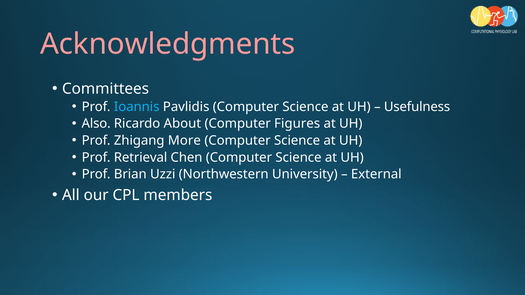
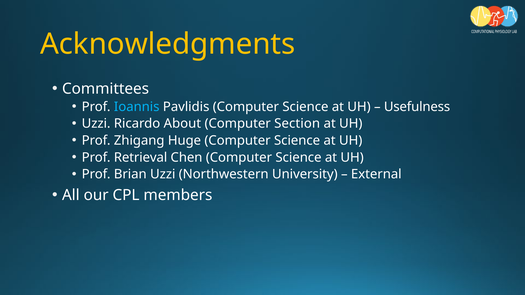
Acknowledgments colour: pink -> yellow
Also at (96, 124): Also -> Uzzi
Figures: Figures -> Section
More: More -> Huge
